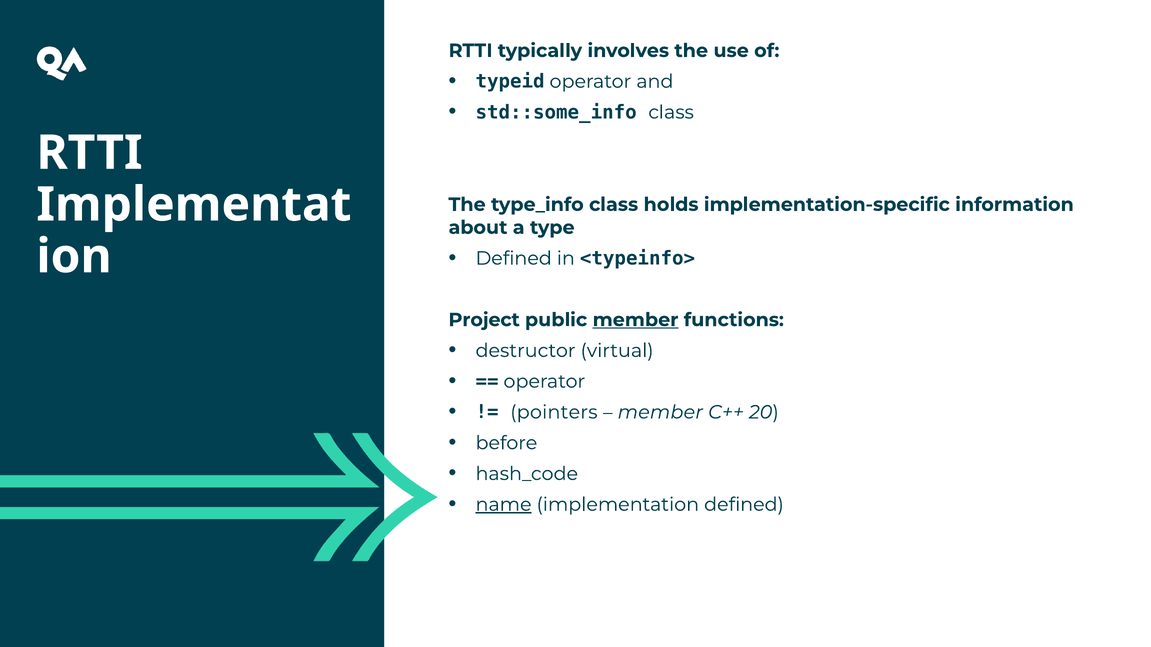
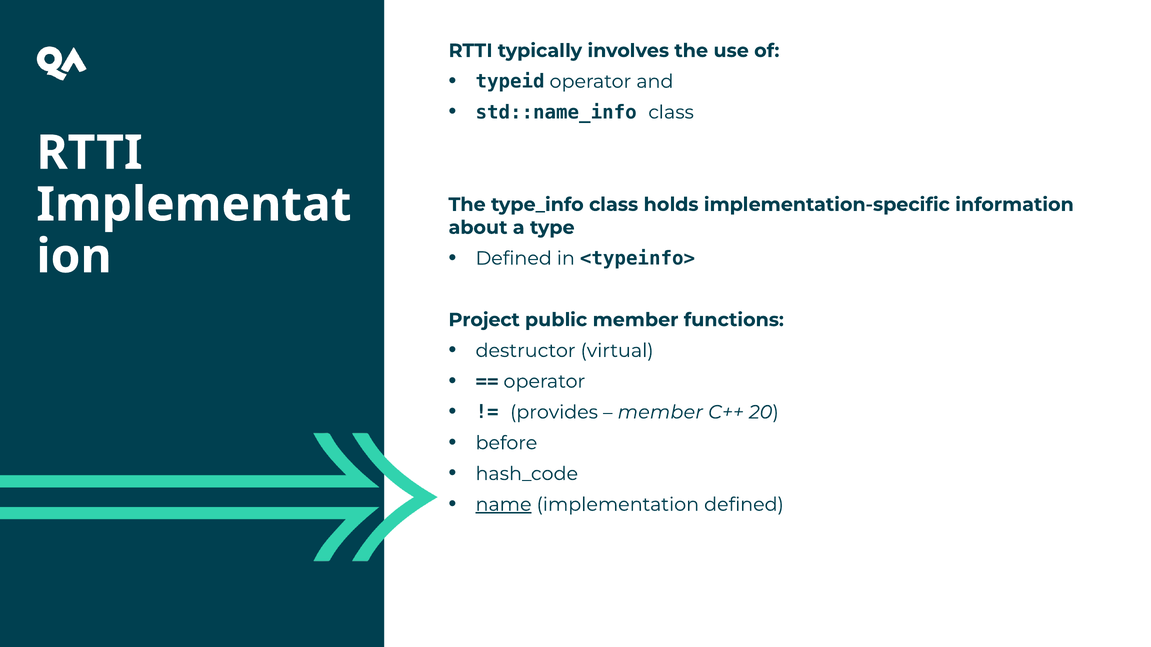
std::some_info: std::some_info -> std::name_info
member at (636, 320) underline: present -> none
pointers: pointers -> provides
